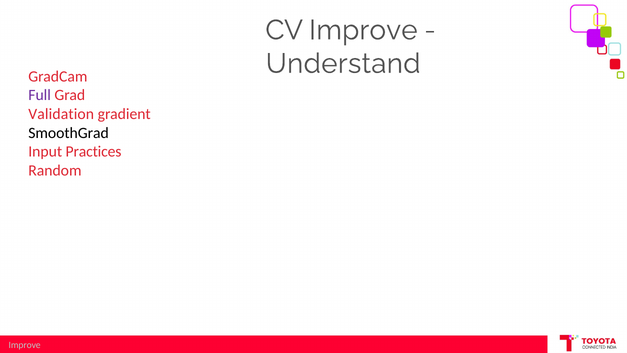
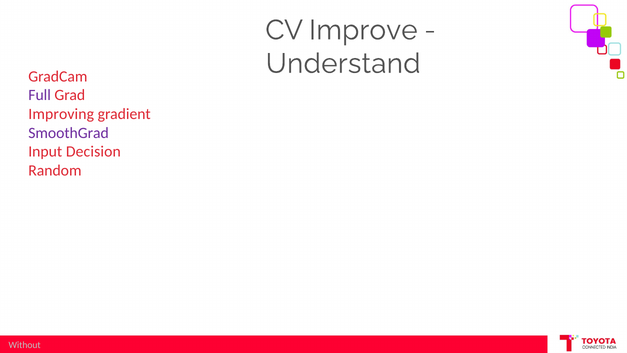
Validation: Validation -> Improving
SmoothGrad colour: black -> purple
Practices: Practices -> Decision
Improve at (25, 345): Improve -> Without
